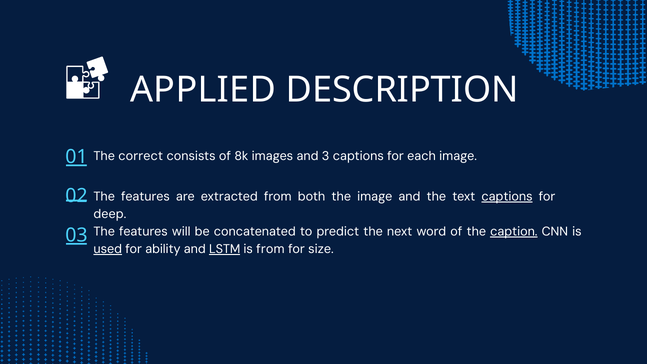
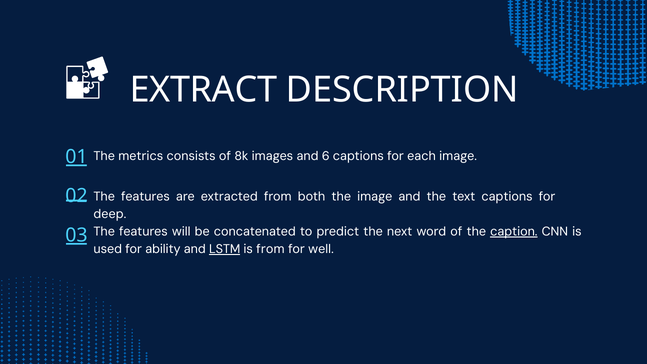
APPLIED: APPLIED -> EXTRACT
correct: correct -> metrics
3: 3 -> 6
captions at (507, 197) underline: present -> none
used underline: present -> none
size: size -> well
